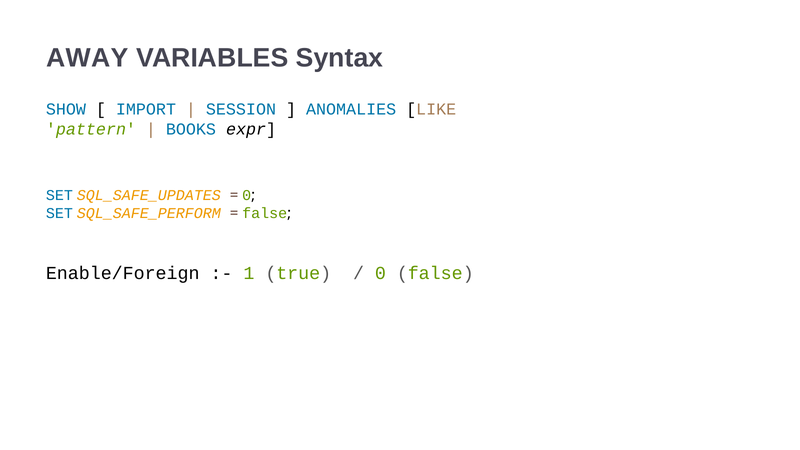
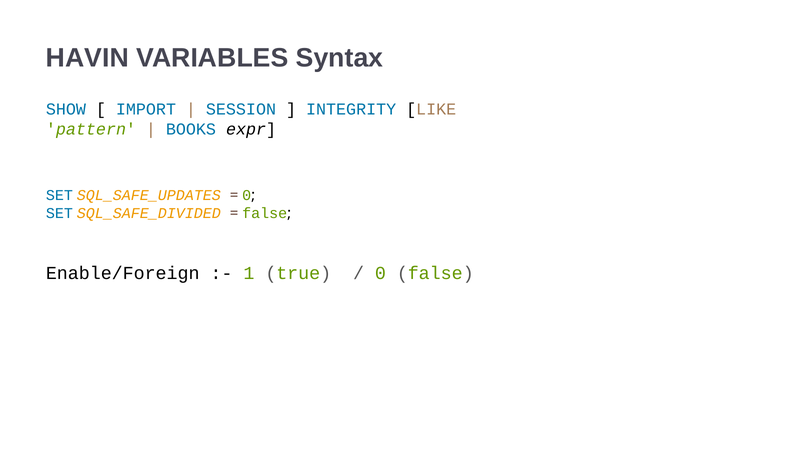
AWAY: AWAY -> HAVIN
ANOMALIES: ANOMALIES -> INTEGRITY
SQL_SAFE_PERFORM: SQL_SAFE_PERFORM -> SQL_SAFE_DIVIDED
